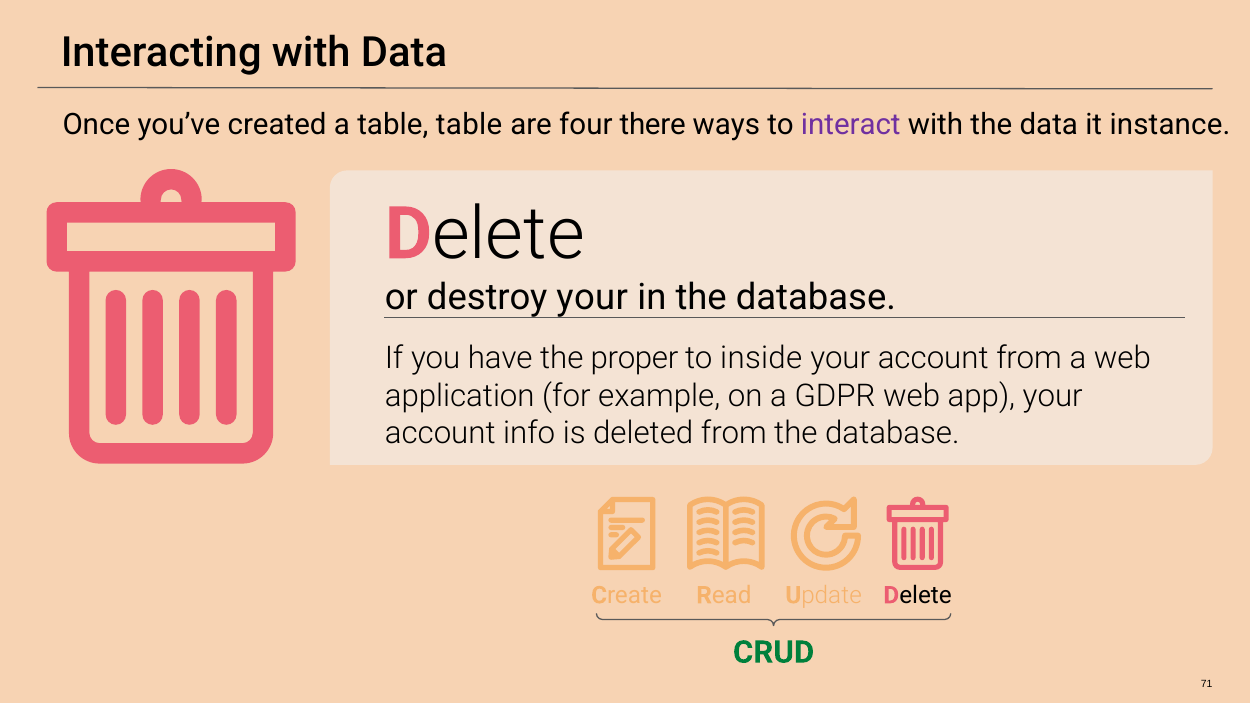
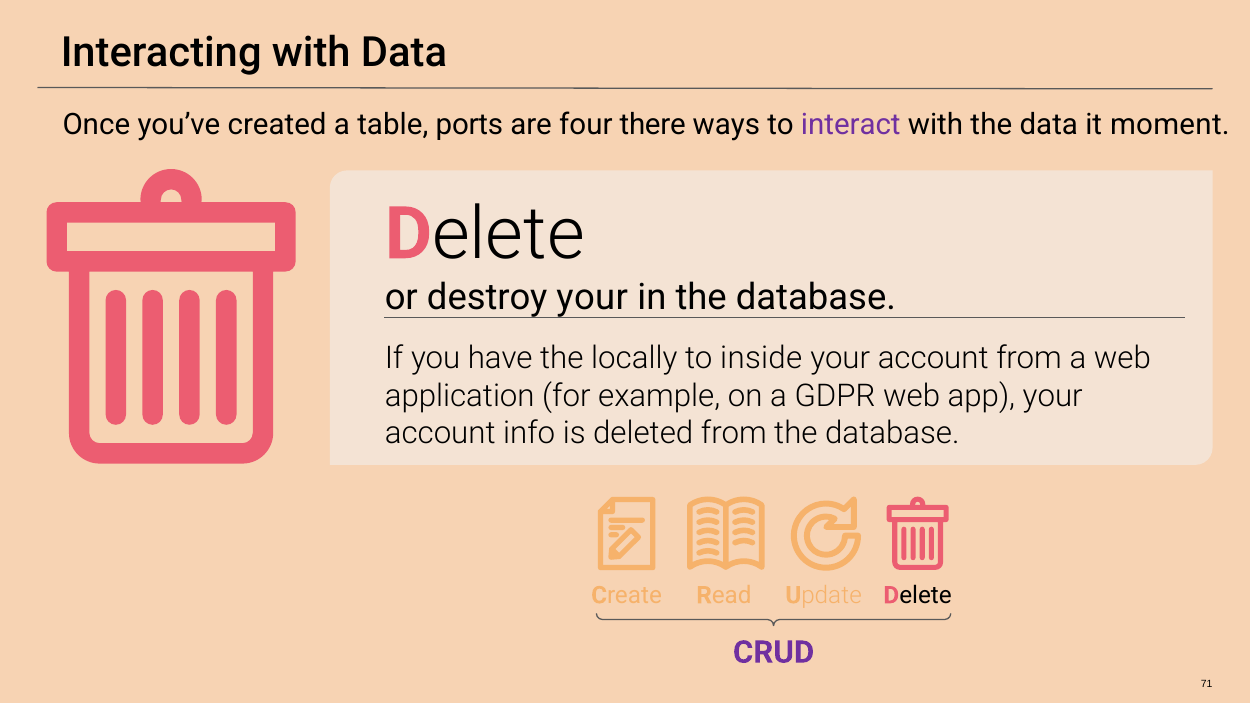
table table: table -> ports
instance: instance -> moment
proper: proper -> locally
CRUD colour: green -> purple
